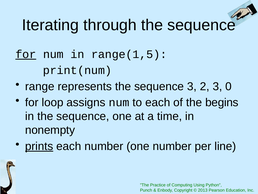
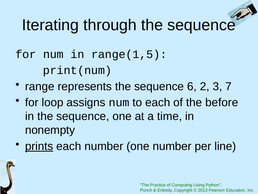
for at (26, 54) underline: present -> none
sequence 3: 3 -> 6
0: 0 -> 7
begins: begins -> before
